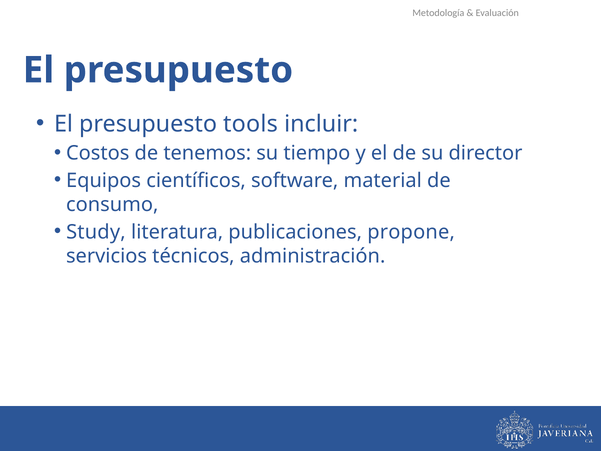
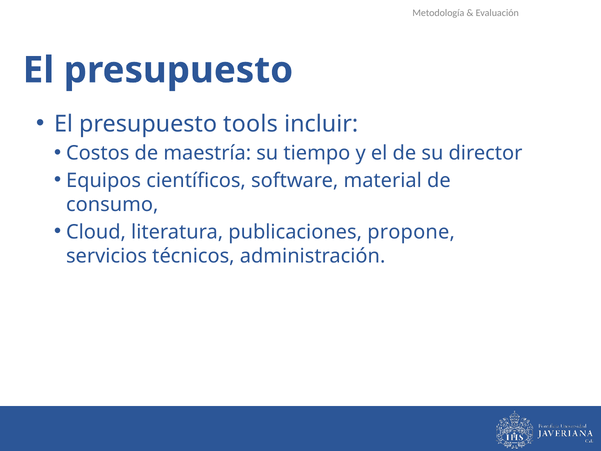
tenemos: tenemos -> maestría
Study: Study -> Cloud
